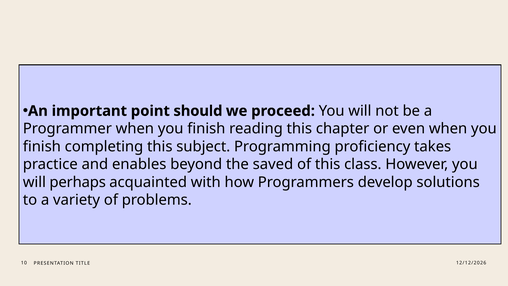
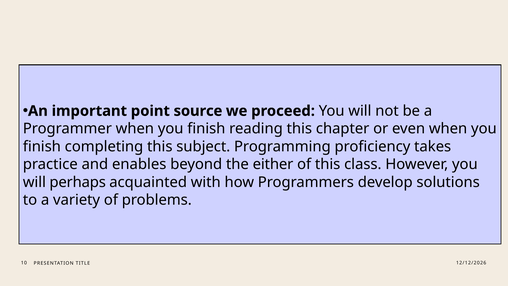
should: should -> source
saved: saved -> either
